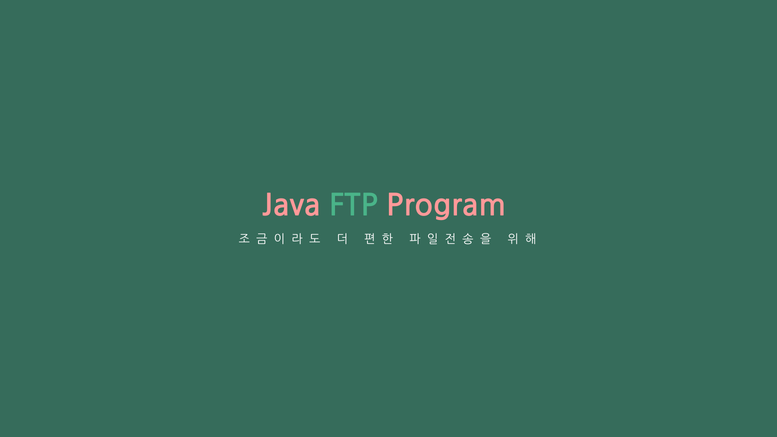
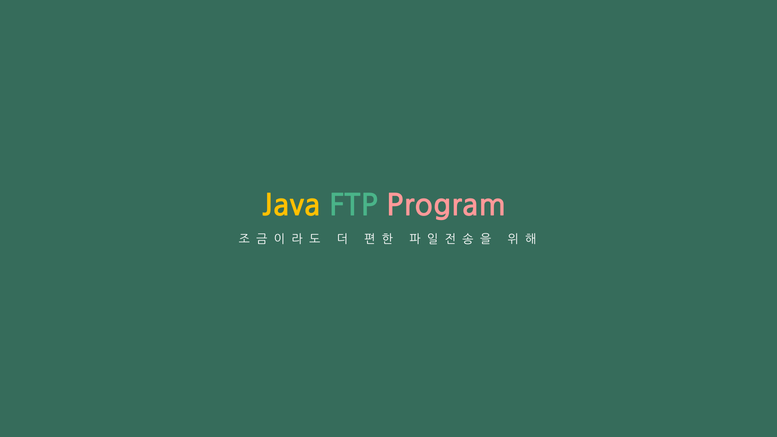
Java colour: pink -> yellow
